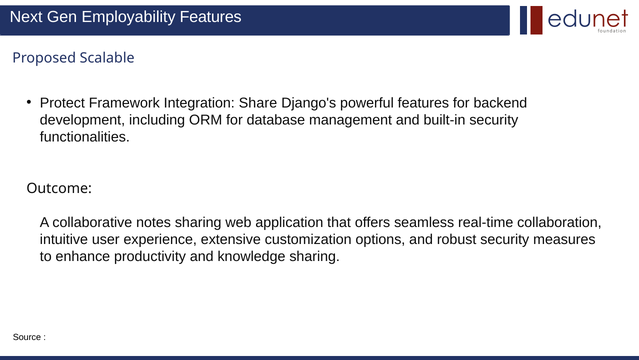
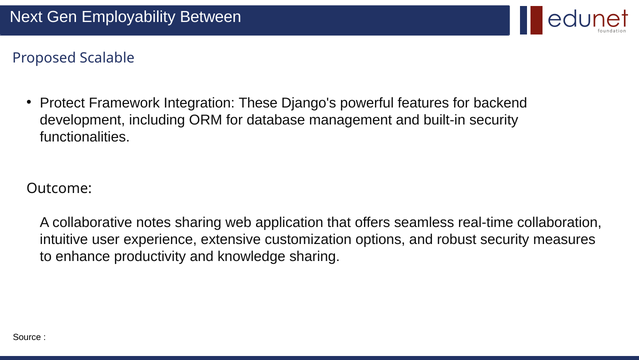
Employability Features: Features -> Between
Share: Share -> These
